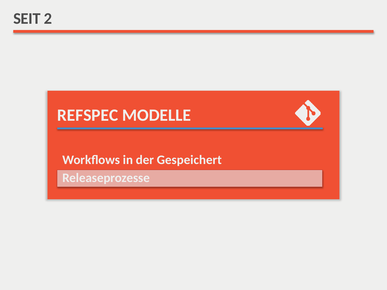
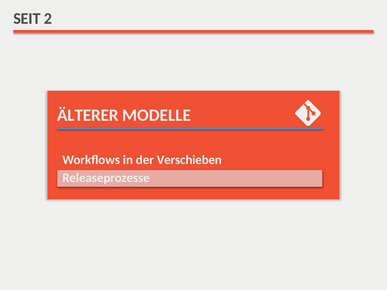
REFSPEC: REFSPEC -> ÄLTERER
Gespeichert: Gespeichert -> Verschieben
